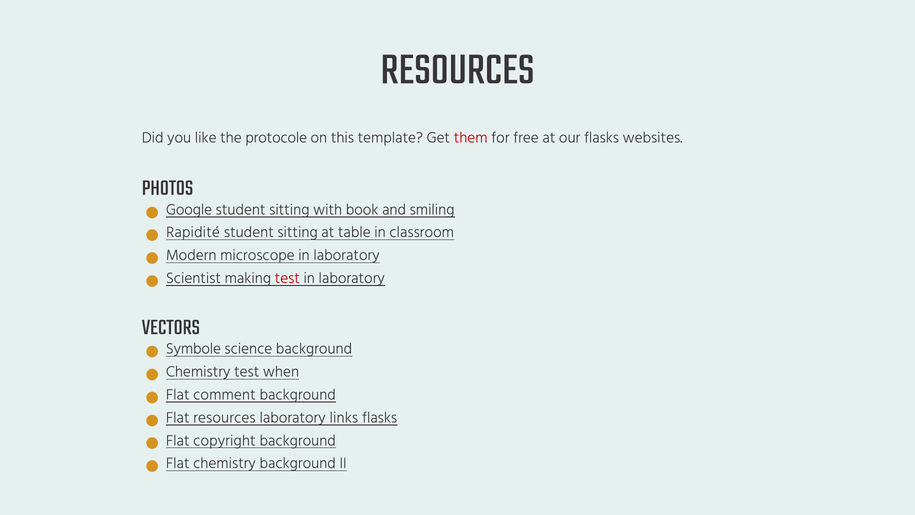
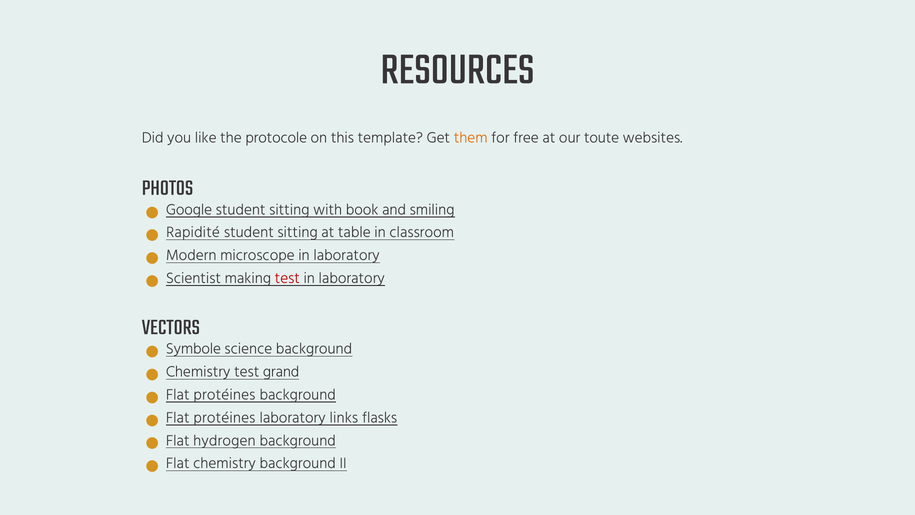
them colour: red -> orange
our flasks: flasks -> toute
when: when -> grand
comment at (224, 394): comment -> protéines
resources at (224, 417): resources -> protéines
copyright: copyright -> hydrogen
